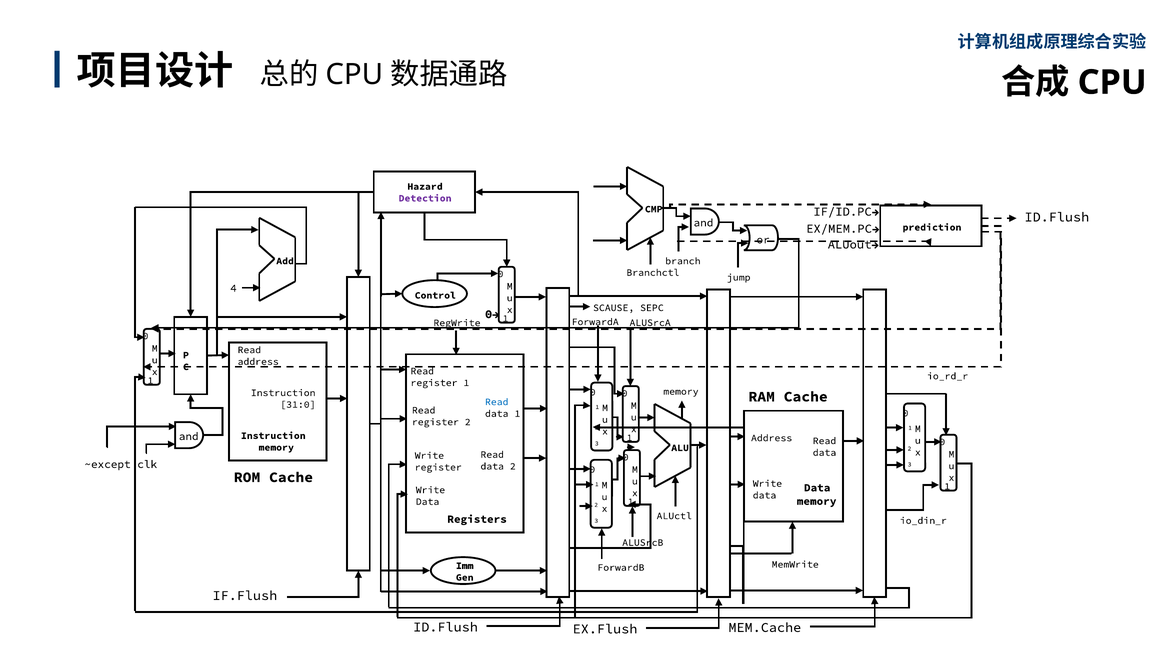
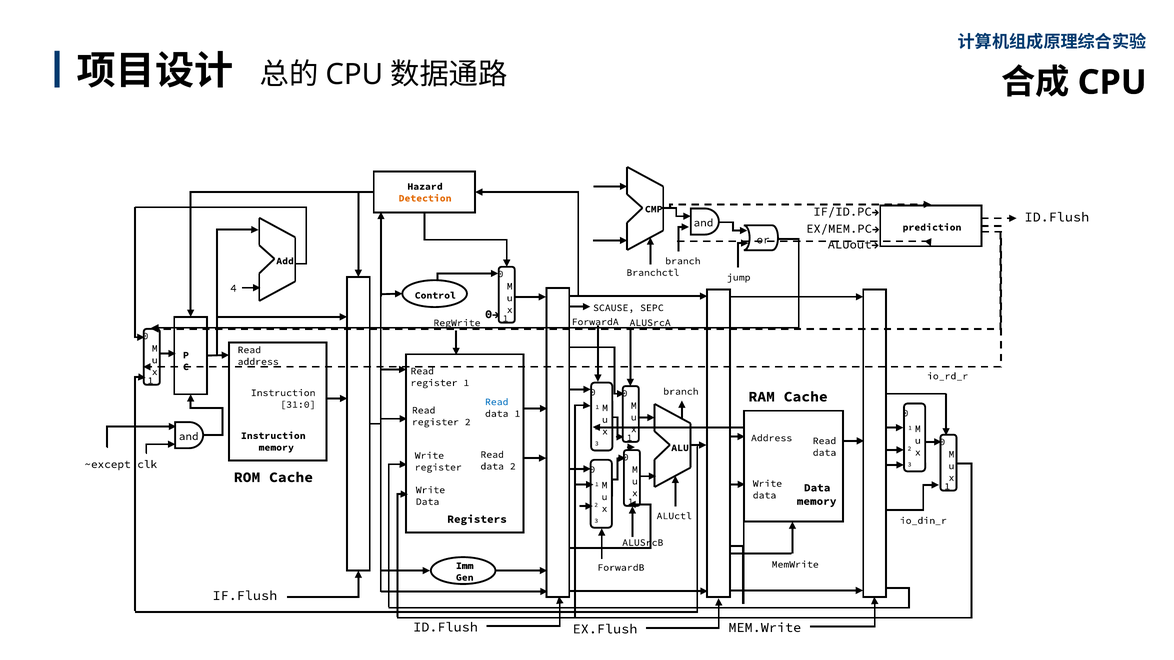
Detection colour: purple -> orange
memory at (681, 392): memory -> branch
MEM.Cache: MEM.Cache -> MEM.Write
